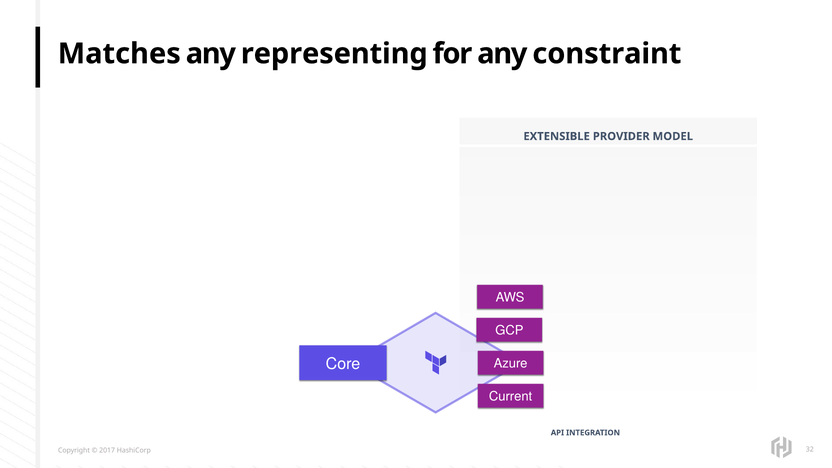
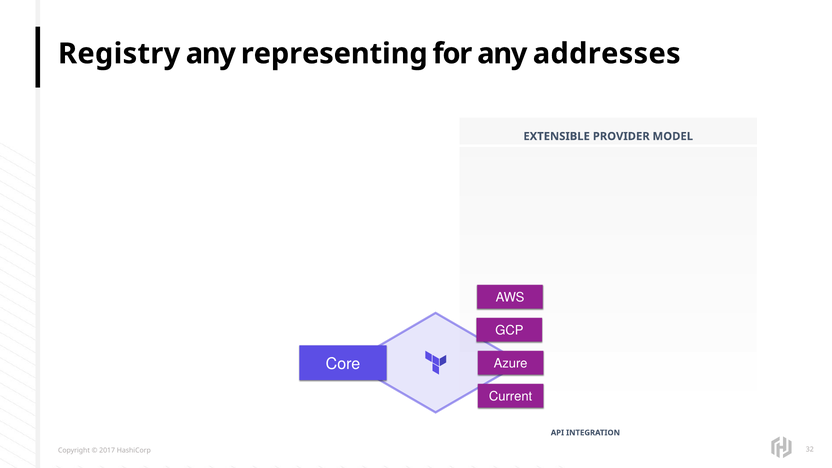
Matches: Matches -> Registry
constraint: constraint -> addresses
